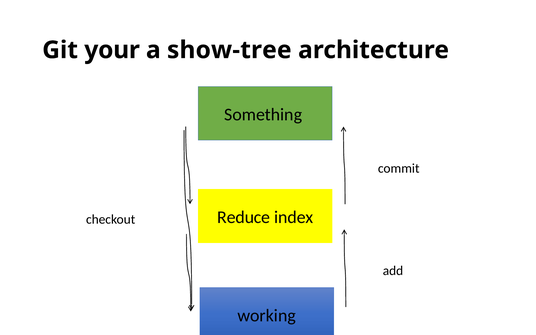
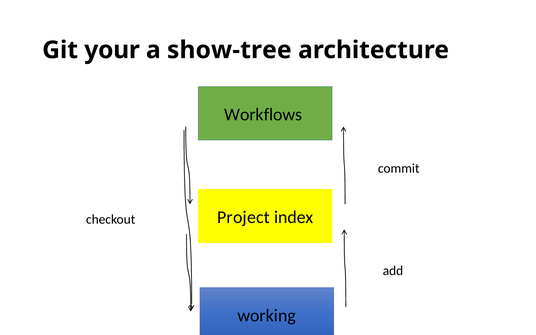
Something: Something -> Workflows
Reduce: Reduce -> Project
